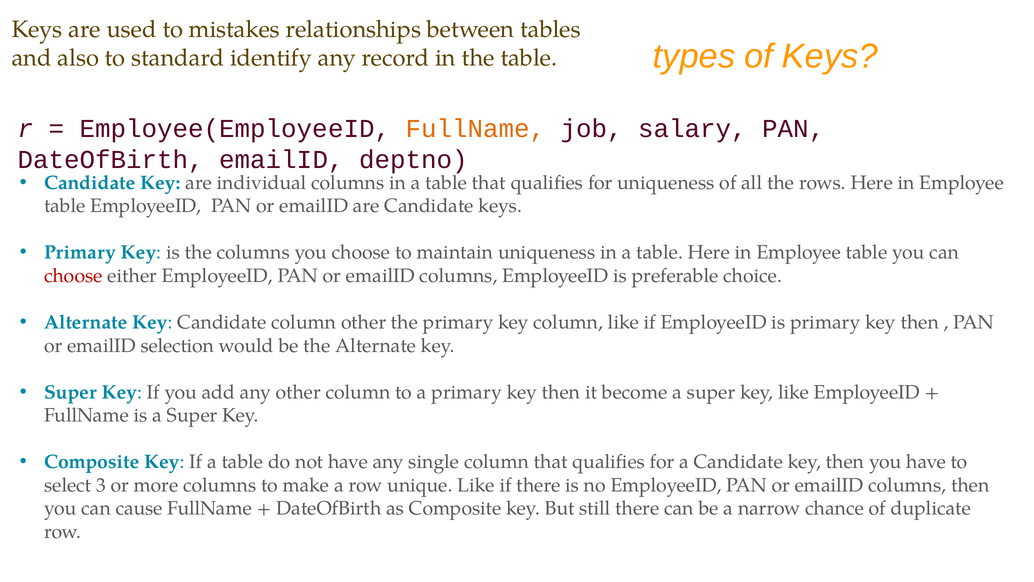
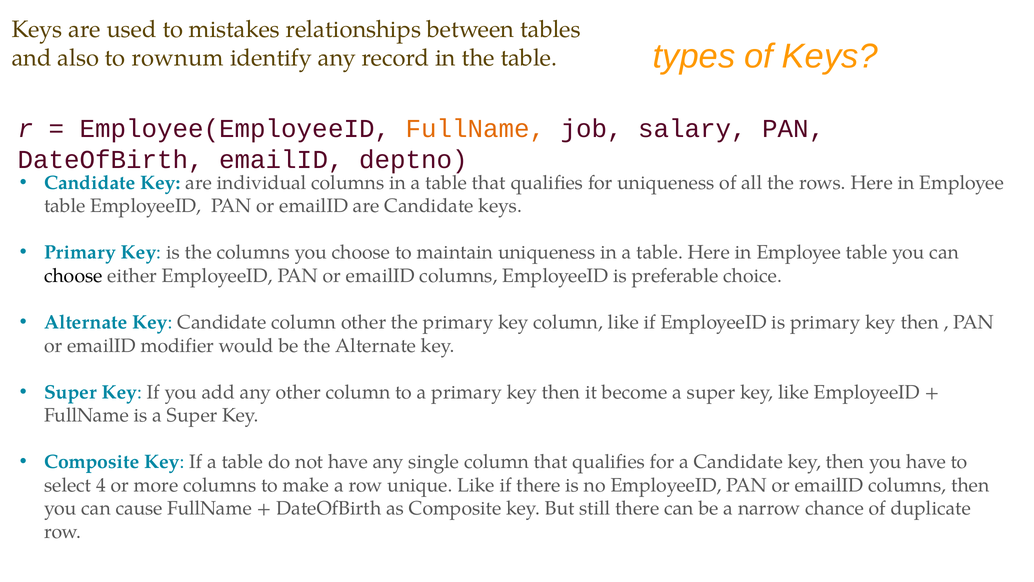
standard: standard -> rownum
choose at (73, 276) colour: red -> black
selection: selection -> modifier
3: 3 -> 4
